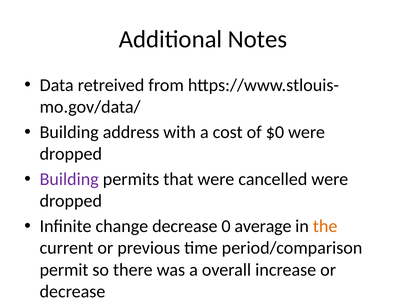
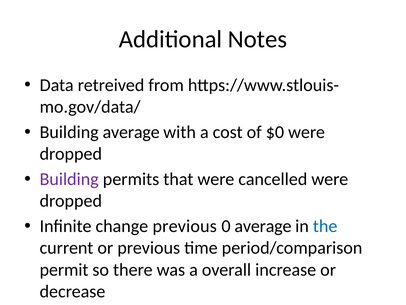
Building address: address -> average
change decrease: decrease -> previous
the colour: orange -> blue
